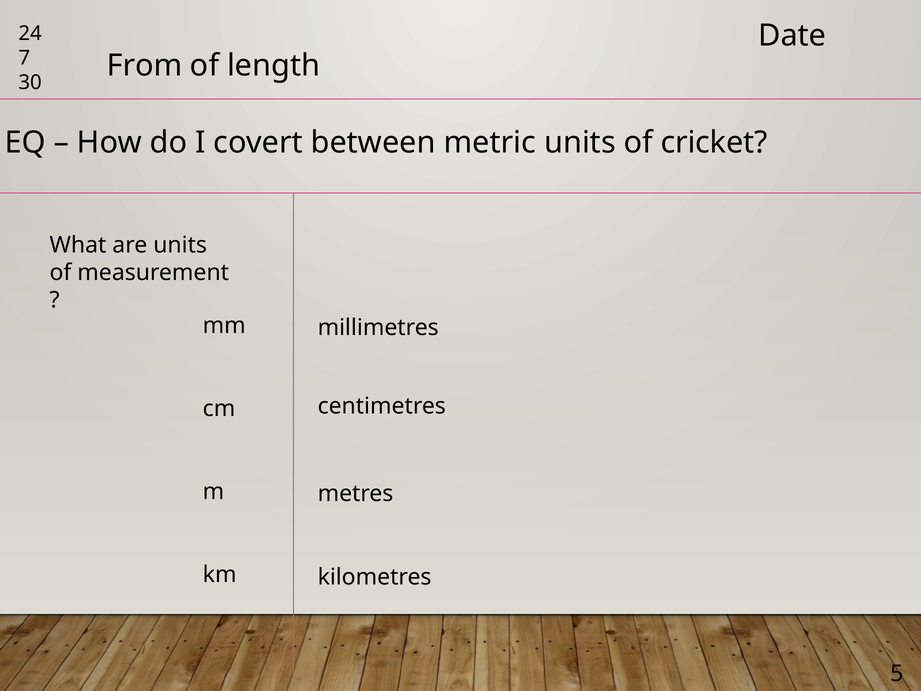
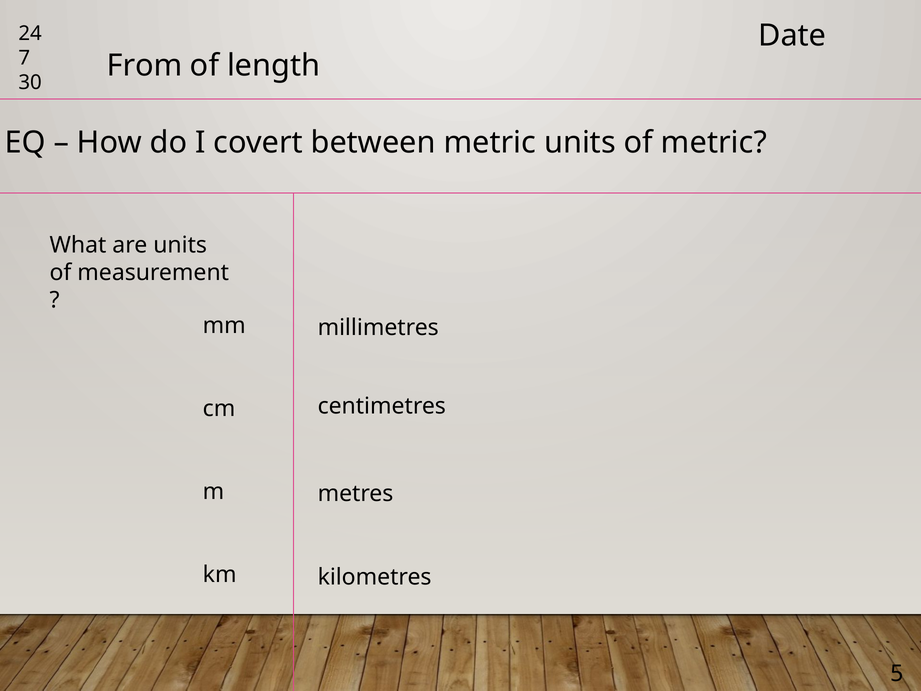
of cricket: cricket -> metric
